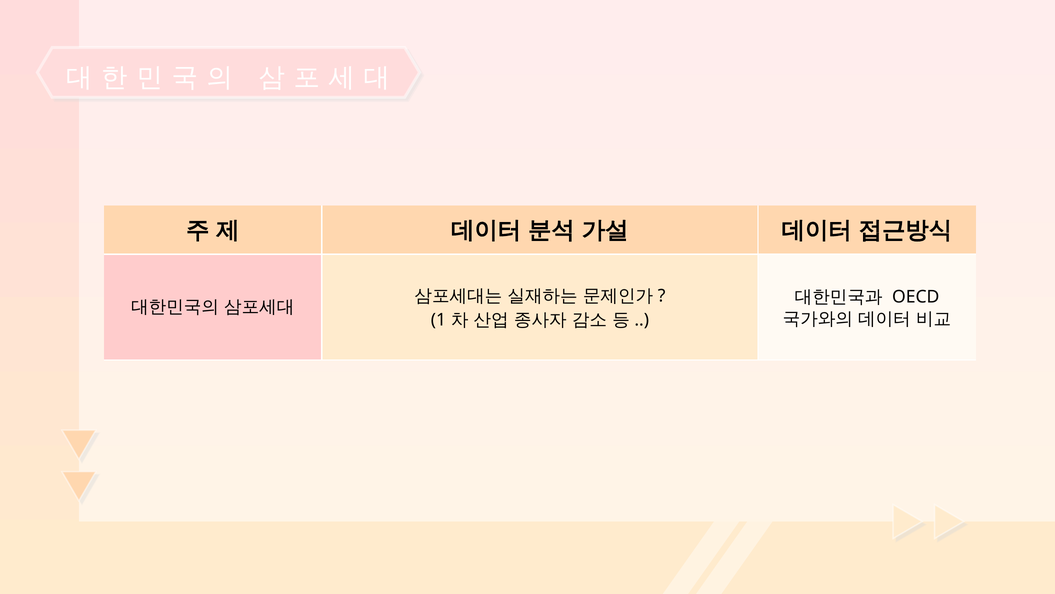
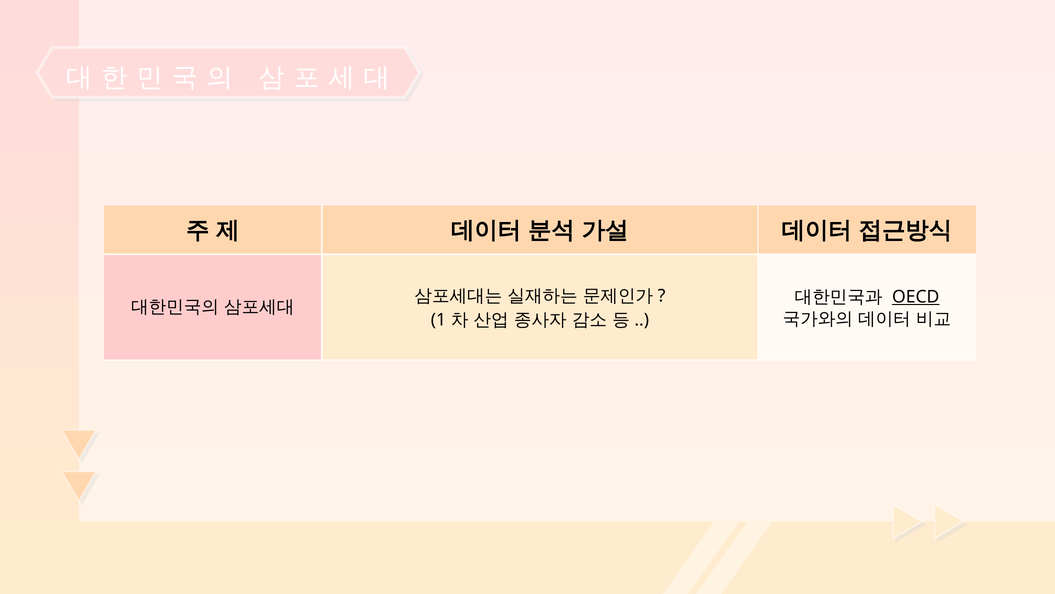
OECD underline: none -> present
